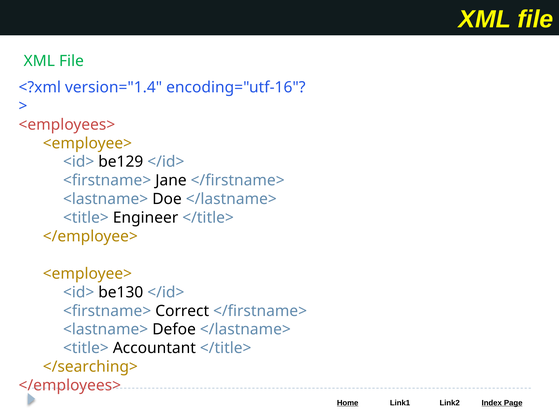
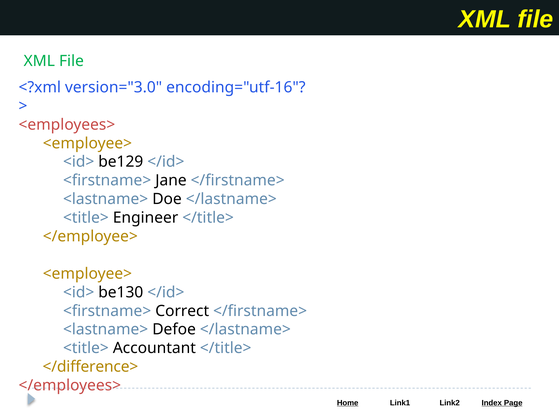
version="1.4: version="1.4 -> version="3.0
</searching>: </searching> -> </difference>
